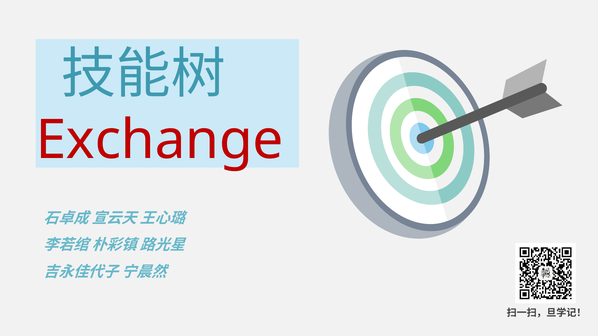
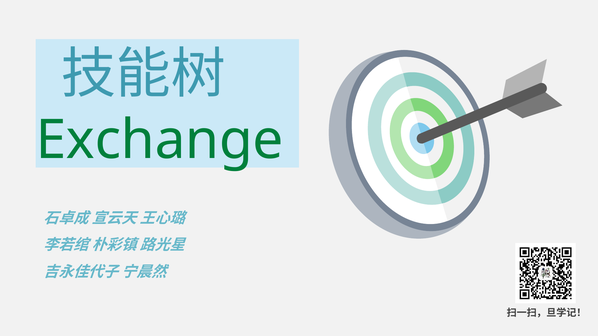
Exchange colour: red -> green
